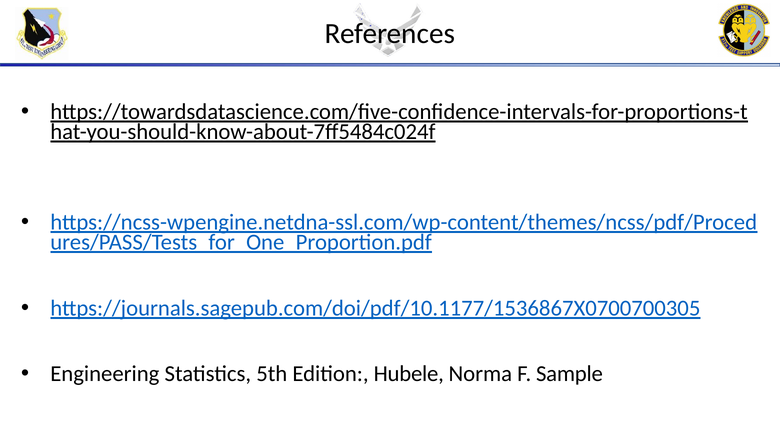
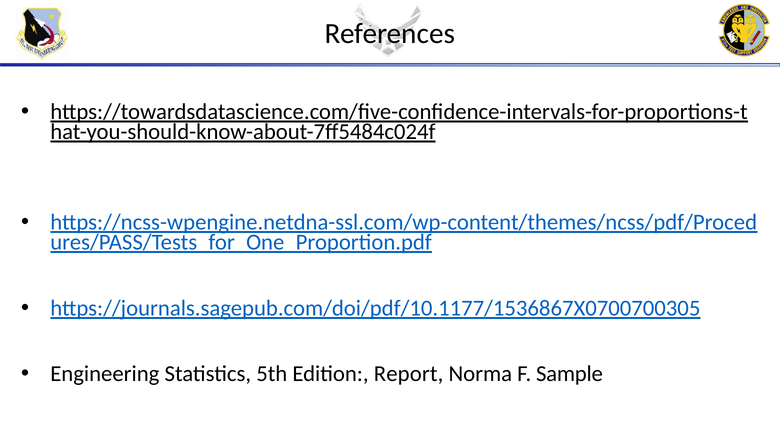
Hubele: Hubele -> Report
